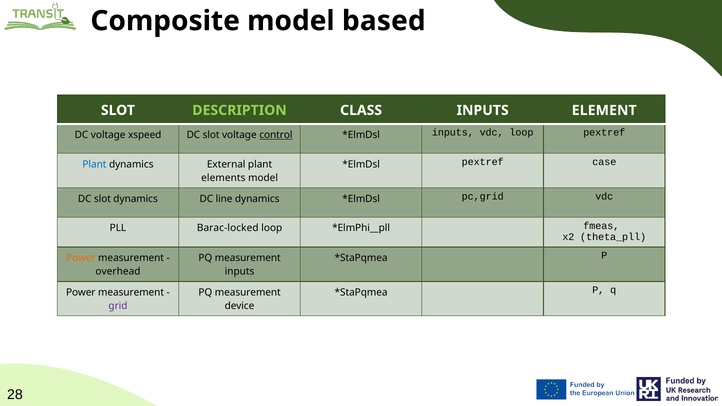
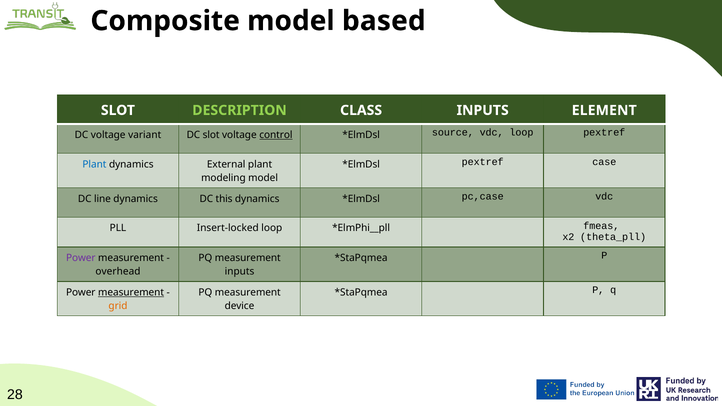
xspeed: xspeed -> variant
inputs at (453, 133): inputs -> source
elements: elements -> modeling
slot at (102, 199): slot -> line
line: line -> this
pc,grid: pc,grid -> pc,case
Barac-locked: Barac-locked -> Insert-locked
Power at (81, 258) colour: orange -> purple
measurement at (131, 293) underline: none -> present
grid colour: purple -> orange
